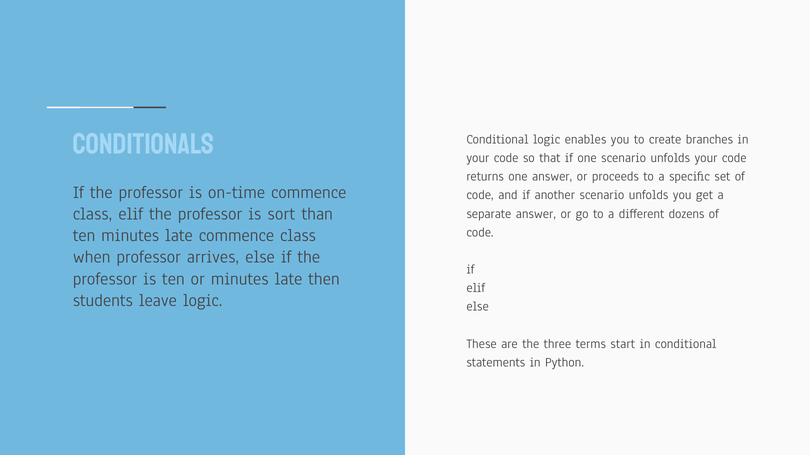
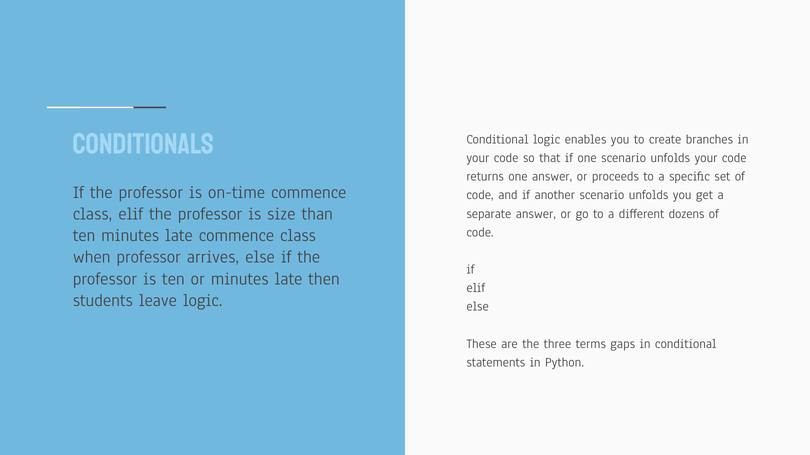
sort: sort -> size
start: start -> gaps
